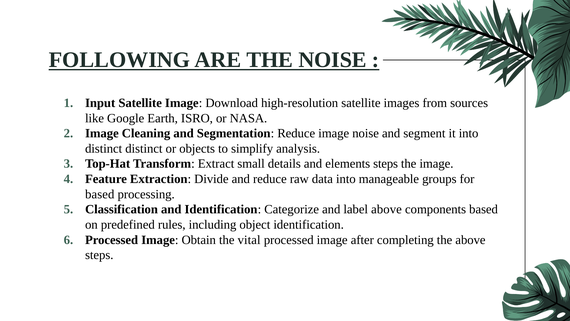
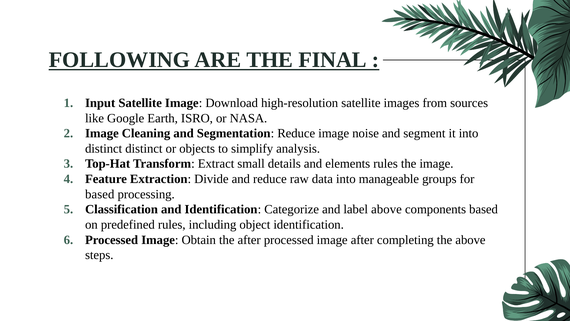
THE NOISE: NOISE -> FINAL
elements steps: steps -> rules
the vital: vital -> after
